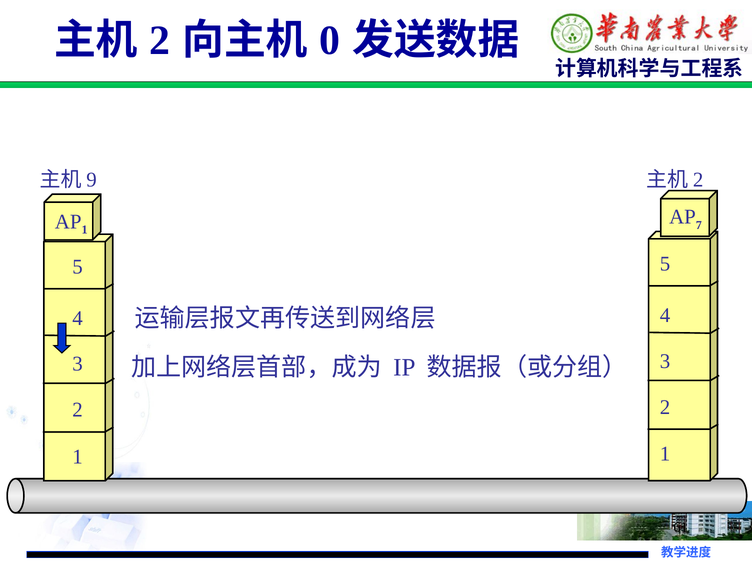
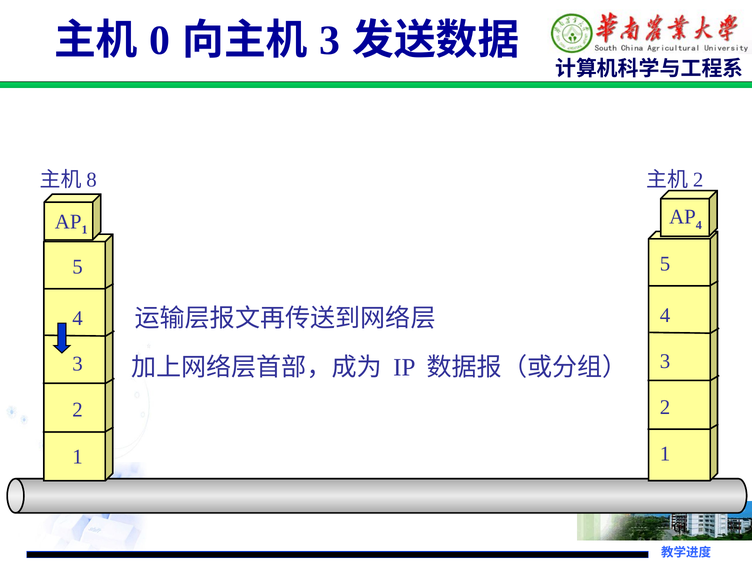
2 at (160, 41): 2 -> 0
0 at (330, 41): 0 -> 3
9: 9 -> 8
7 at (699, 225): 7 -> 4
